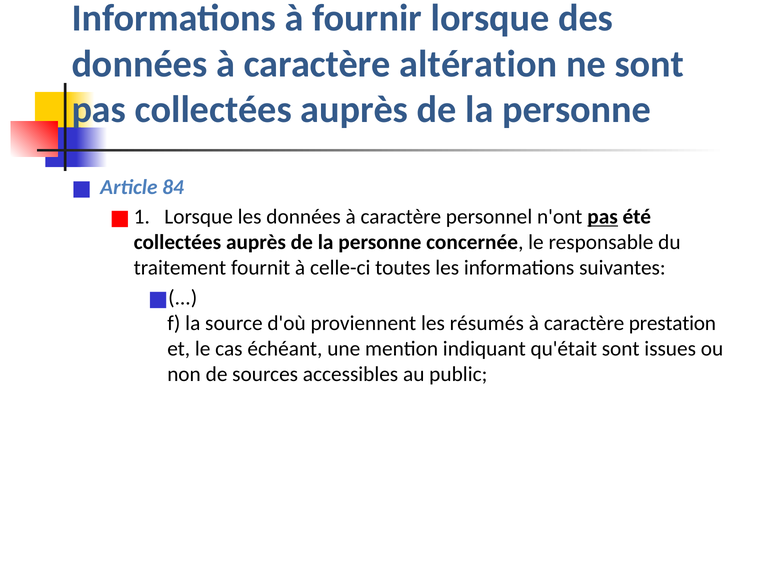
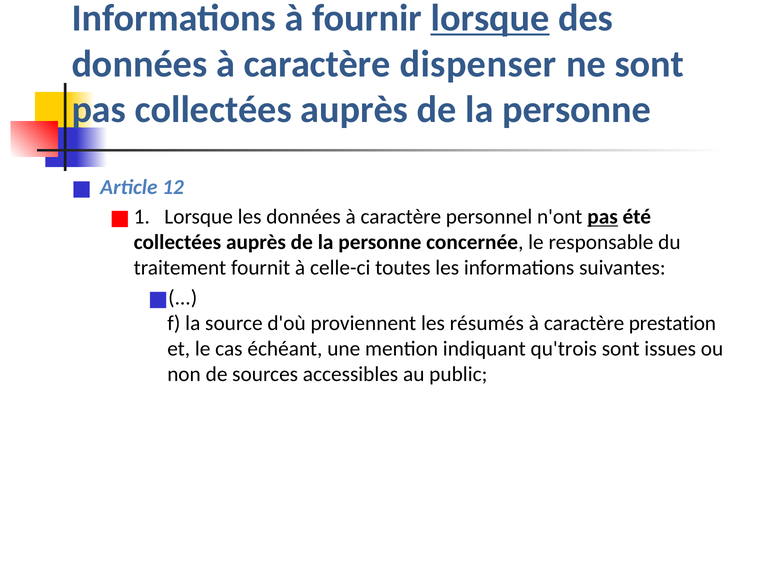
lorsque at (490, 18) underline: none -> present
altération: altération -> dispenser
84: 84 -> 12
qu'était: qu'était -> qu'trois
